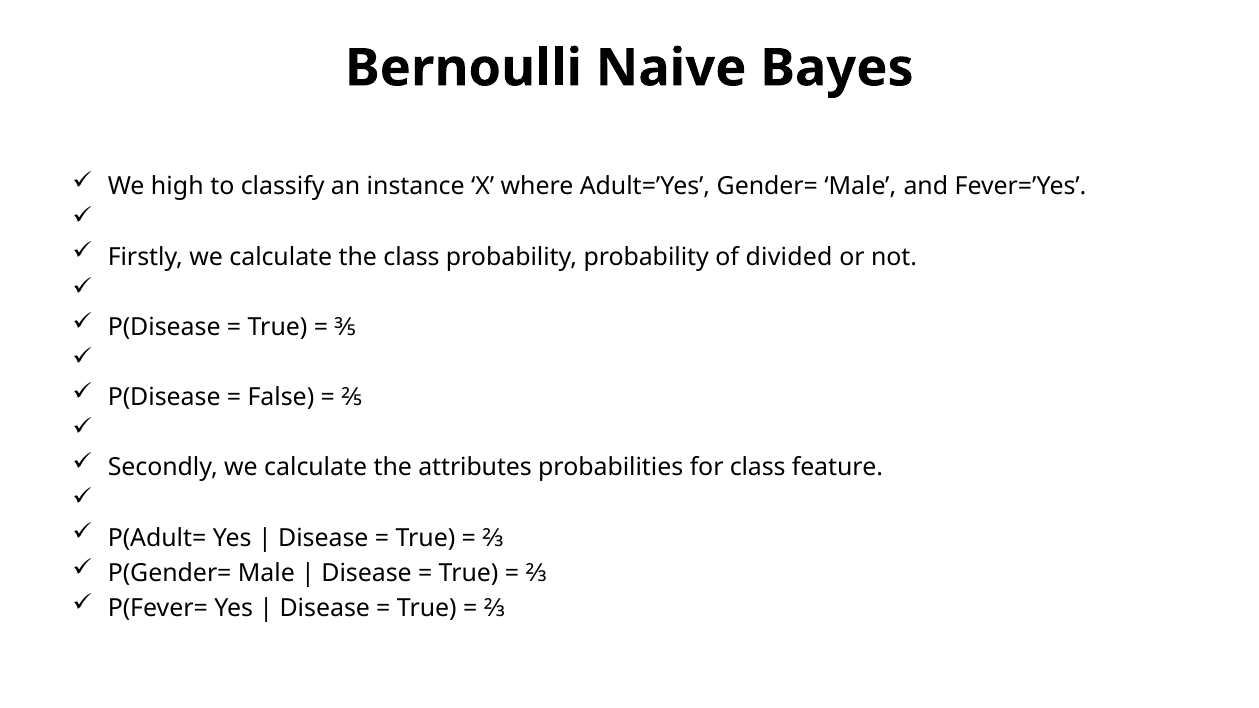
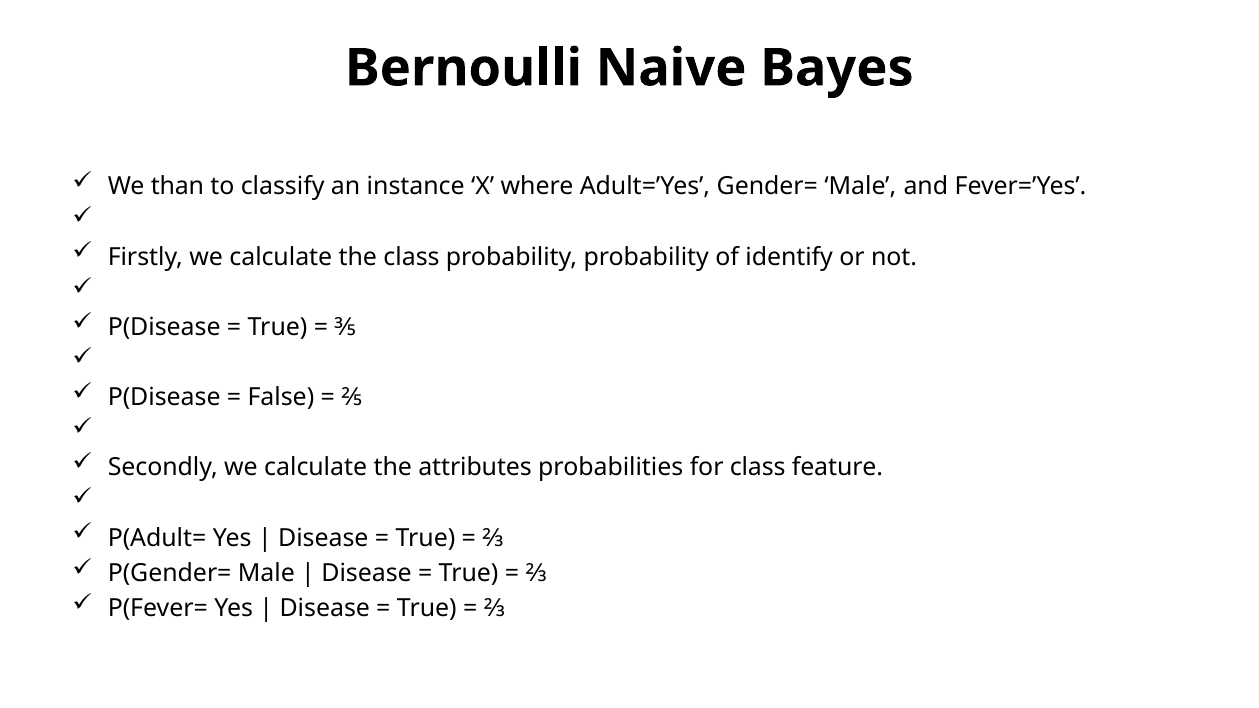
high: high -> than
divided: divided -> identify
